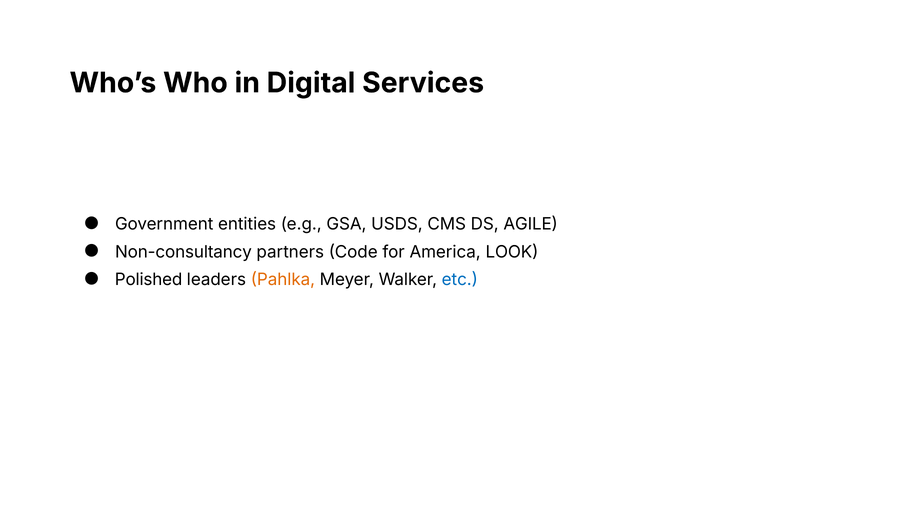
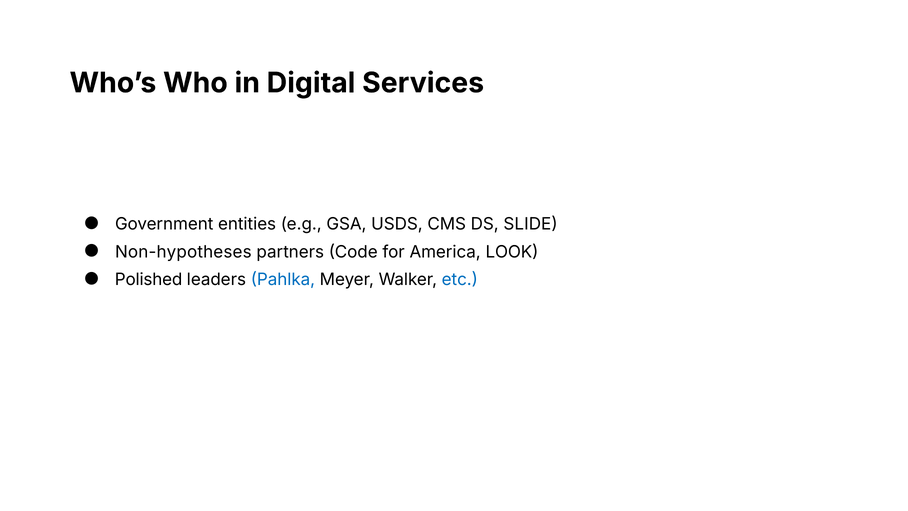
AGILE: AGILE -> SLIDE
Non-consultancy: Non-consultancy -> Non-hypotheses
Pahlka colour: orange -> blue
